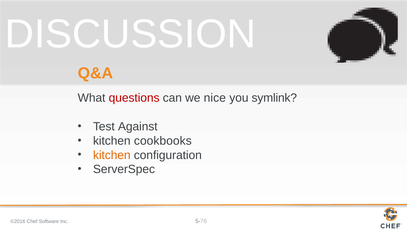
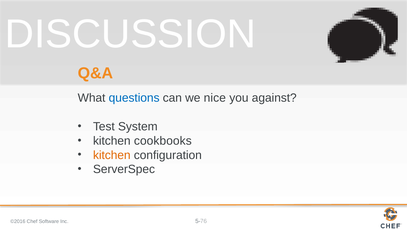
questions colour: red -> blue
symlink: symlink -> against
Against: Against -> System
